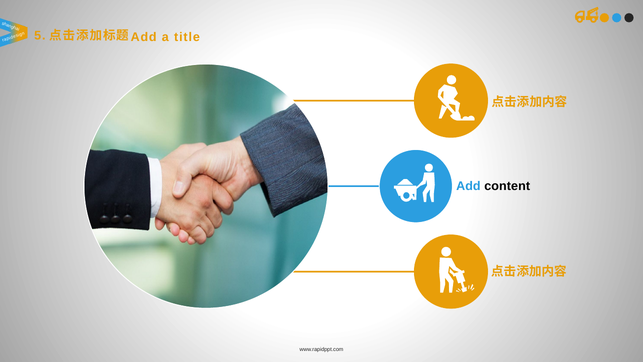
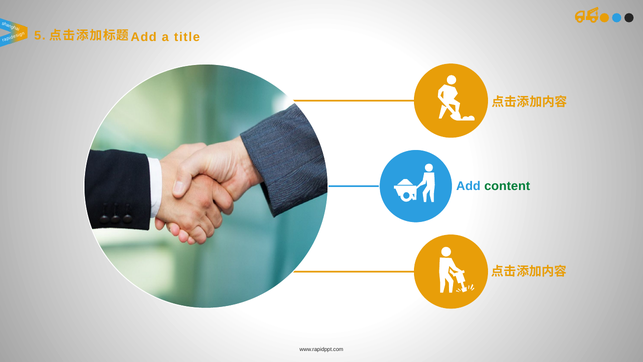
content colour: black -> green
